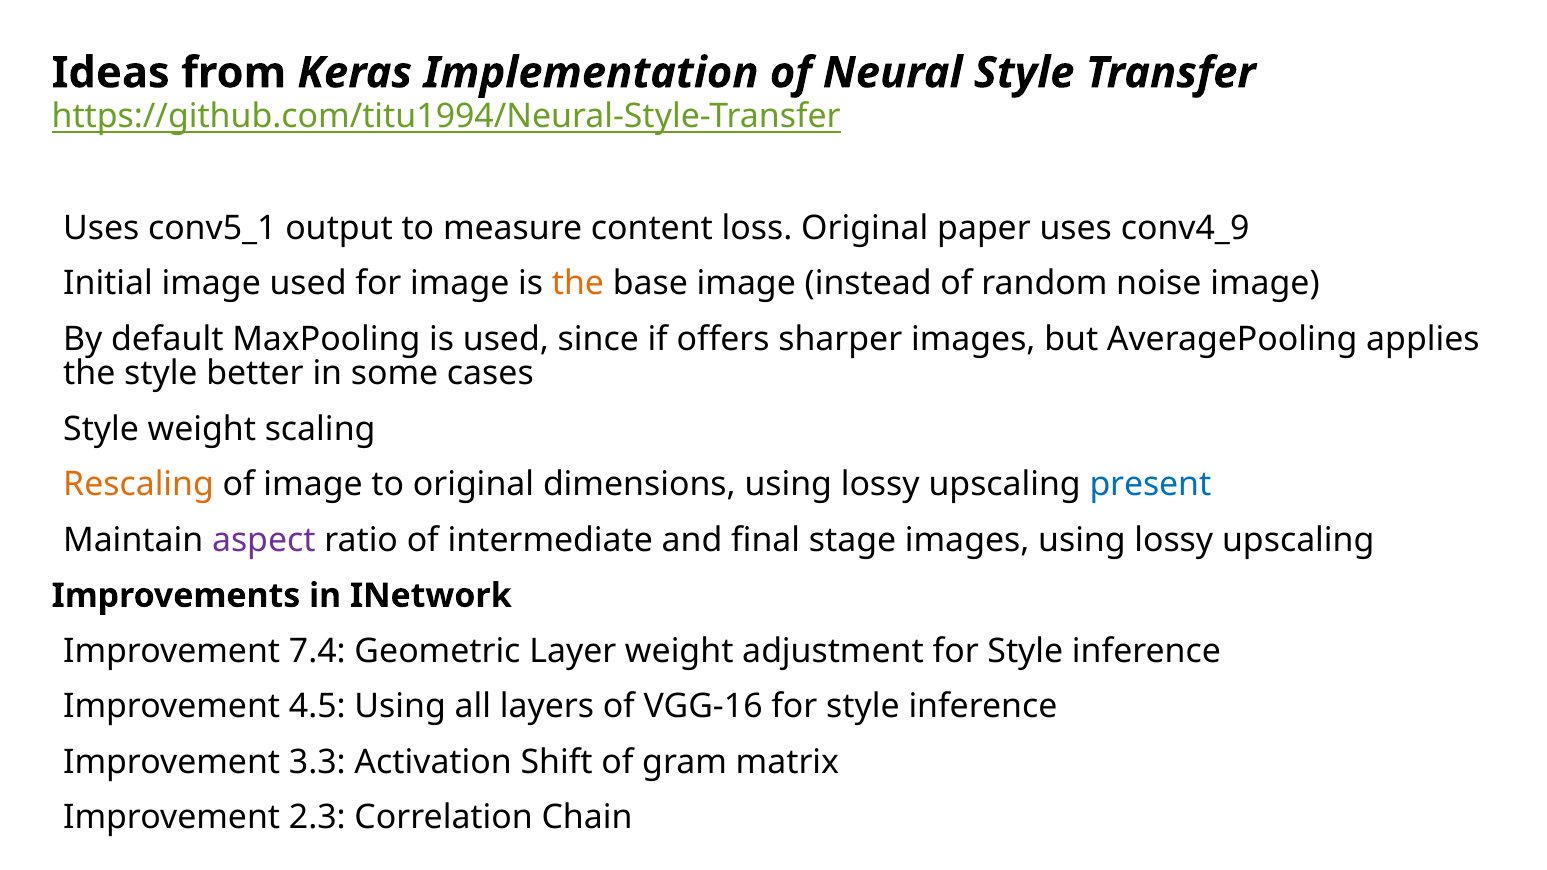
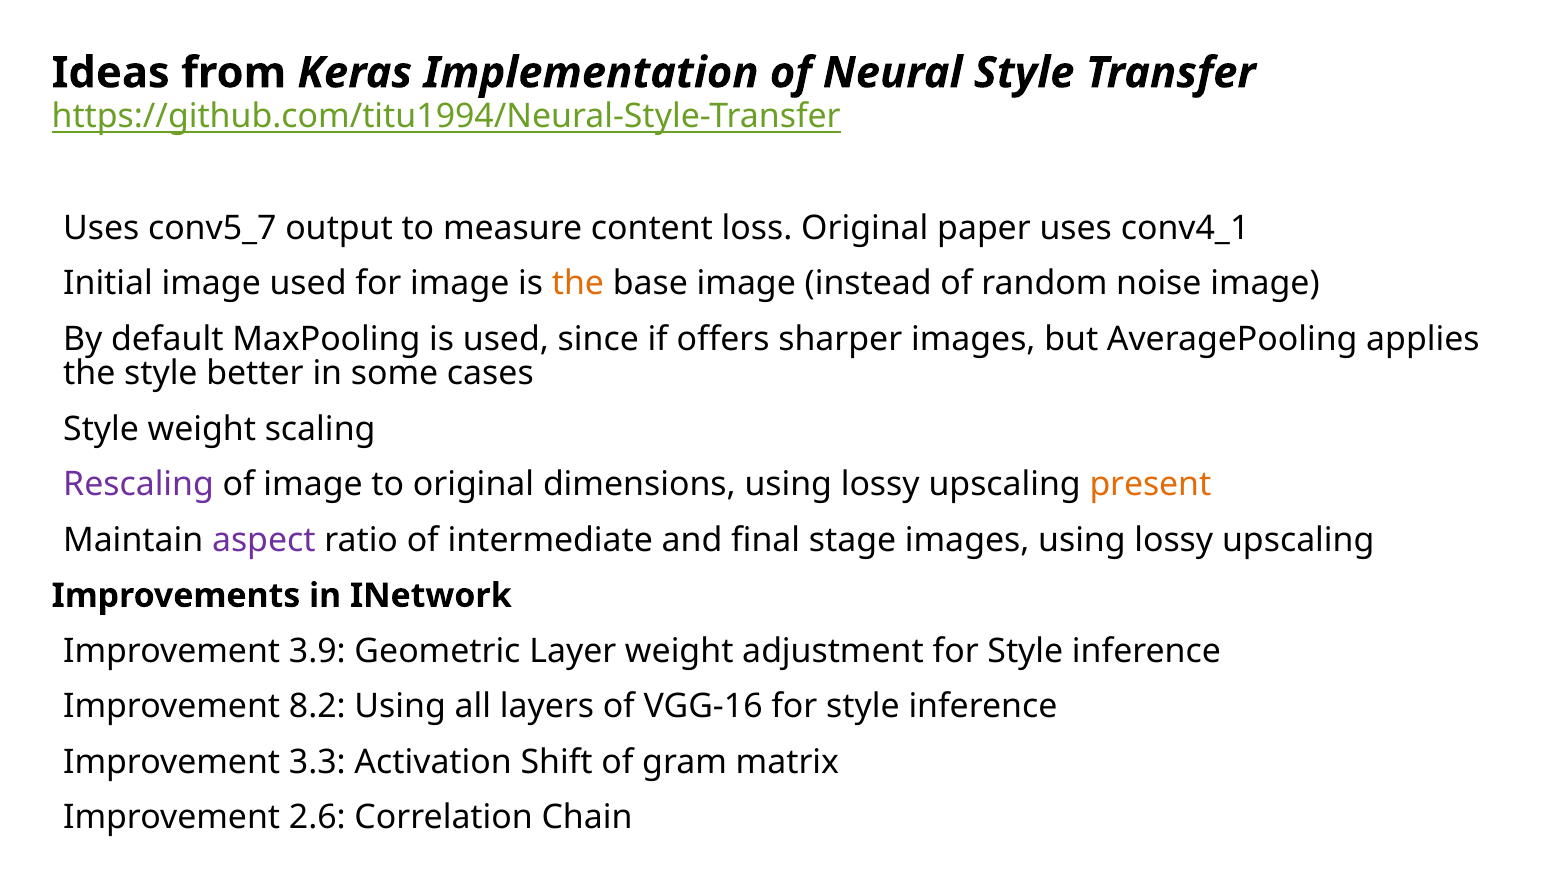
conv5_1: conv5_1 -> conv5_7
conv4_9: conv4_9 -> conv4_1
Rescaling colour: orange -> purple
present colour: blue -> orange
7.4: 7.4 -> 3.9
4.5: 4.5 -> 8.2
2.3: 2.3 -> 2.6
